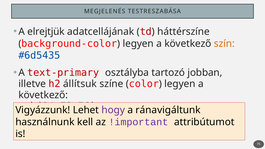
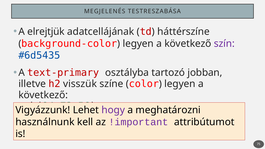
szín colour: orange -> purple
állítsuk: állítsuk -> visszük
ránavigáltunk: ránavigáltunk -> meghatározni
